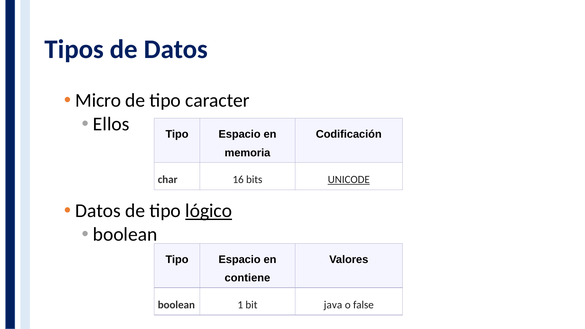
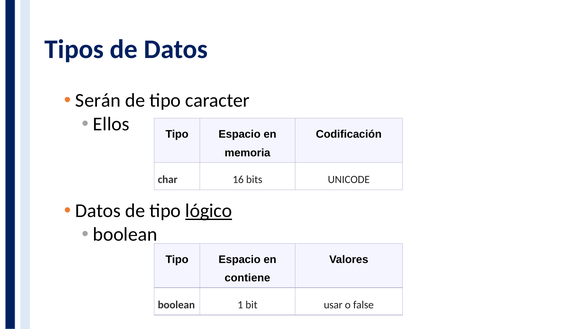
Micro: Micro -> Serán
UNICODE underline: present -> none
java: java -> usar
